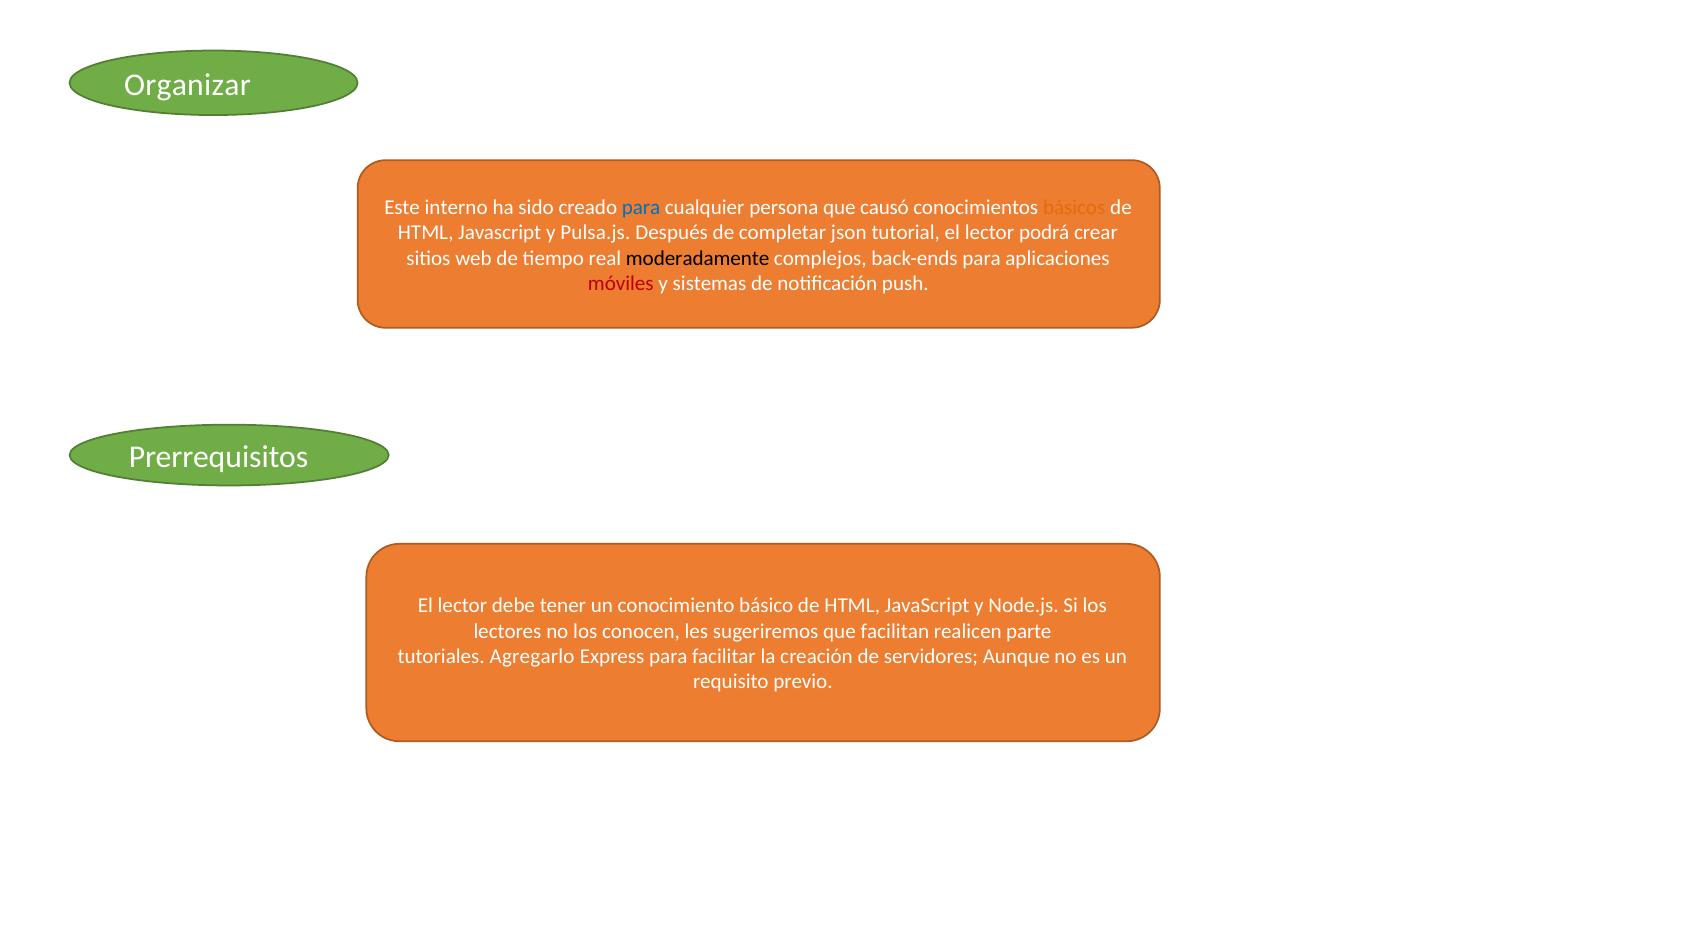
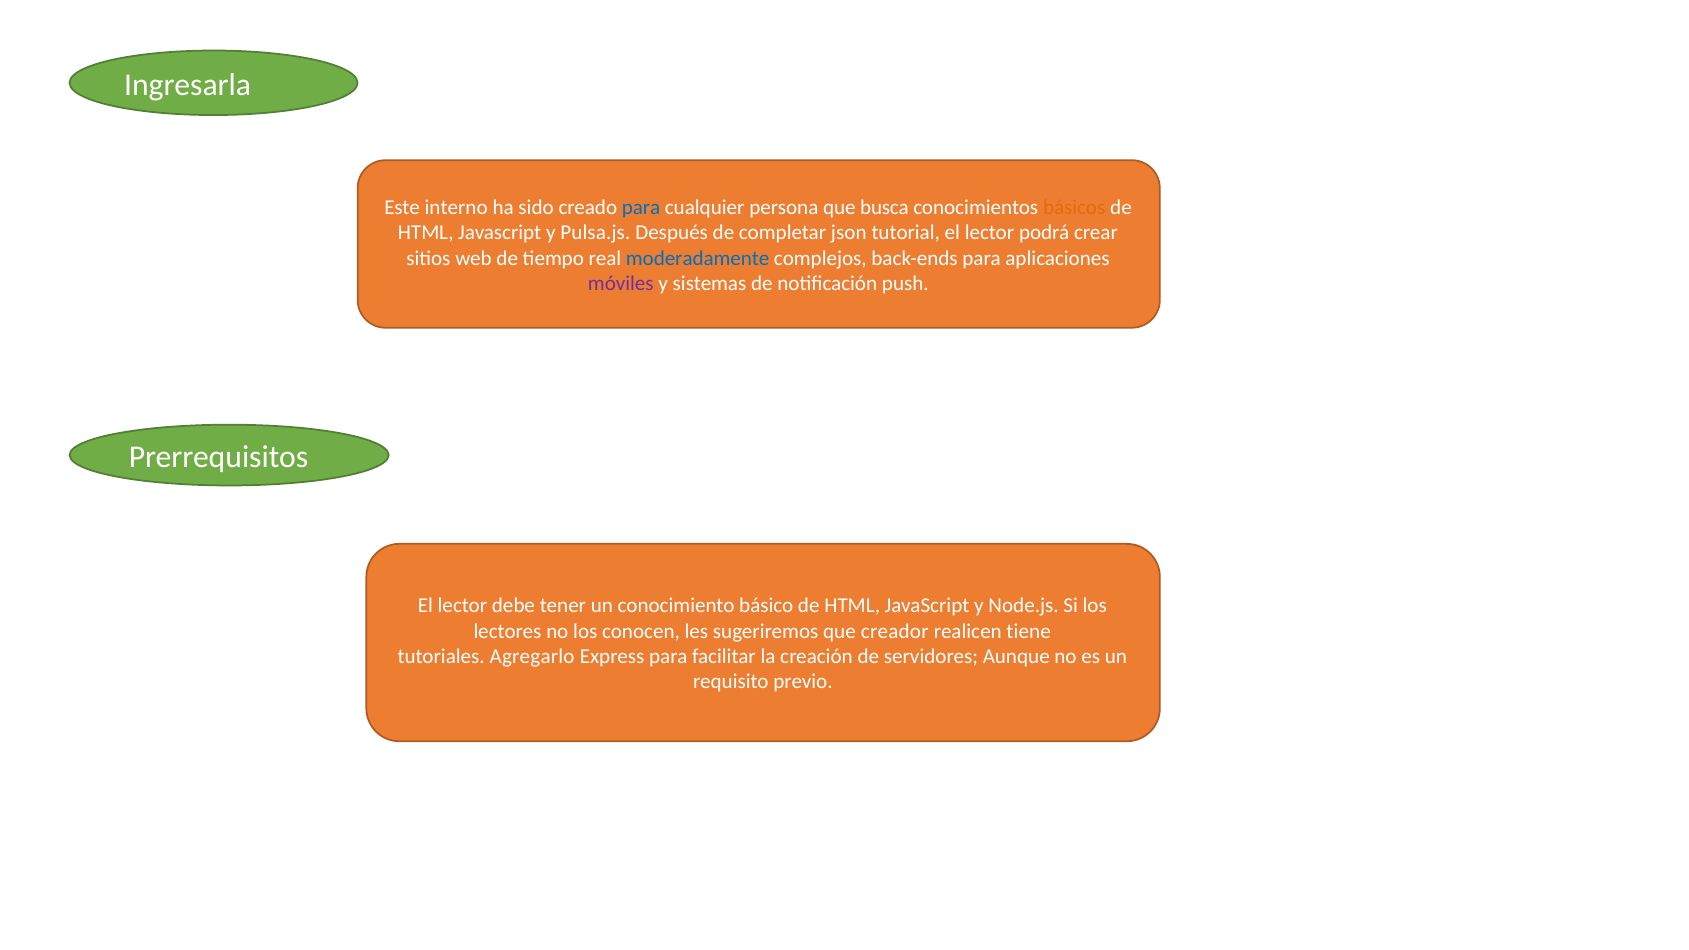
Organizar: Organizar -> Ingresarla
causó: causó -> busca
moderadamente colour: black -> blue
móviles colour: red -> purple
facilitan: facilitan -> creador
parte: parte -> tiene
